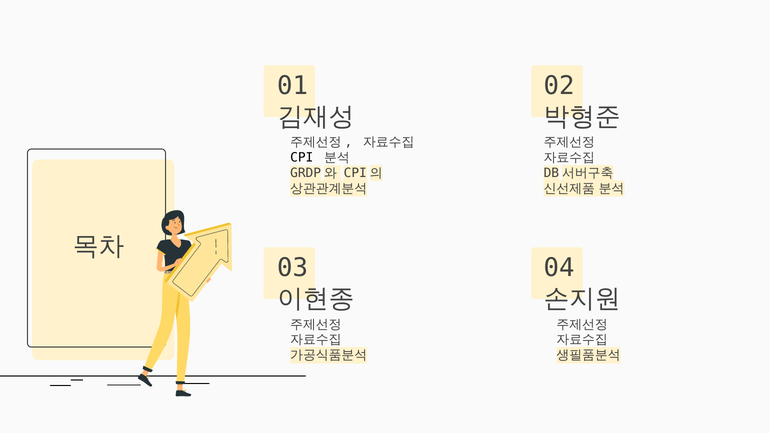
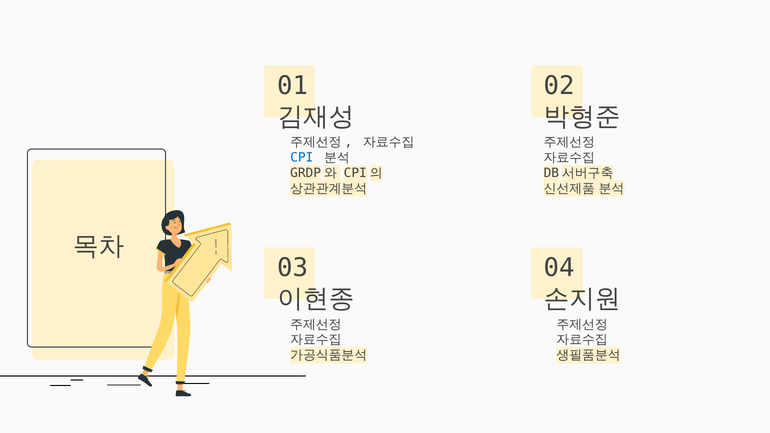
CPI colour: black -> blue
